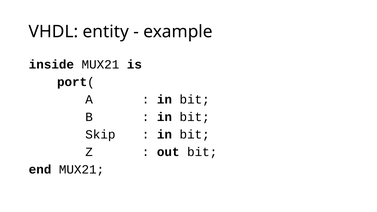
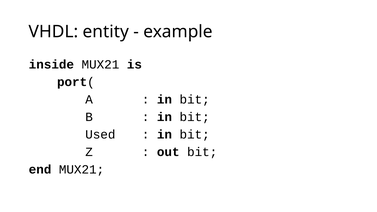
Skip: Skip -> Used
